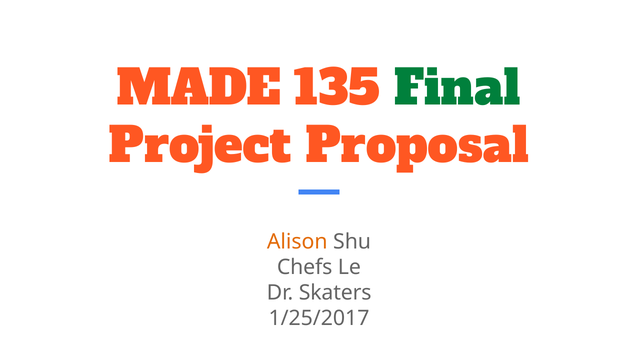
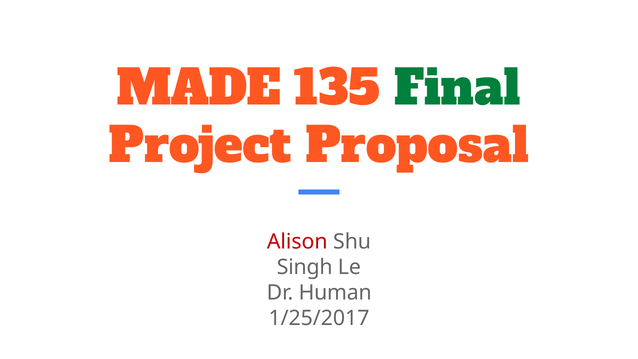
Alison colour: orange -> red
Chefs: Chefs -> Singh
Skaters: Skaters -> Human
